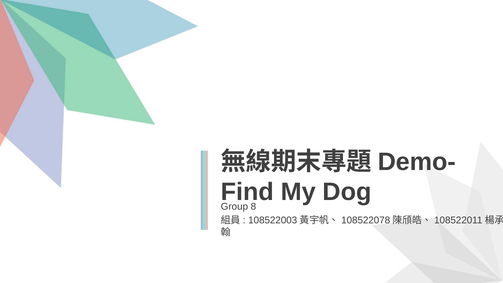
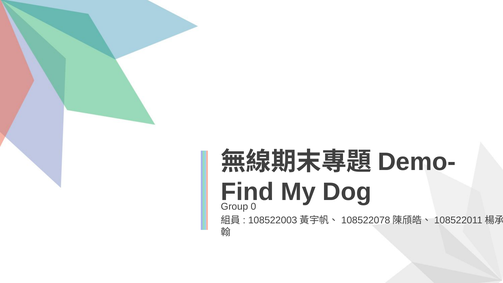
8: 8 -> 0
